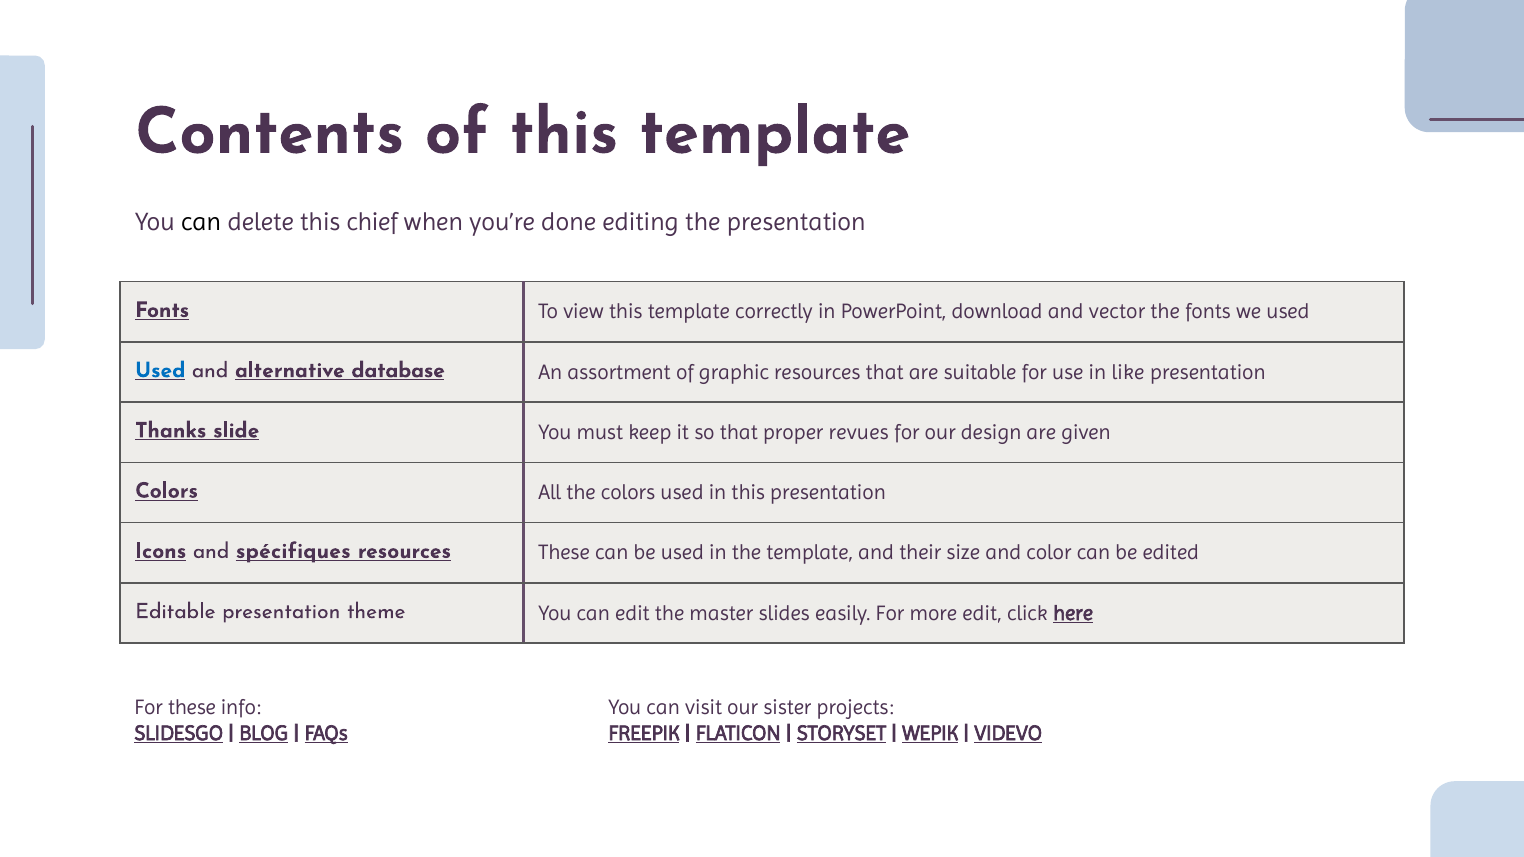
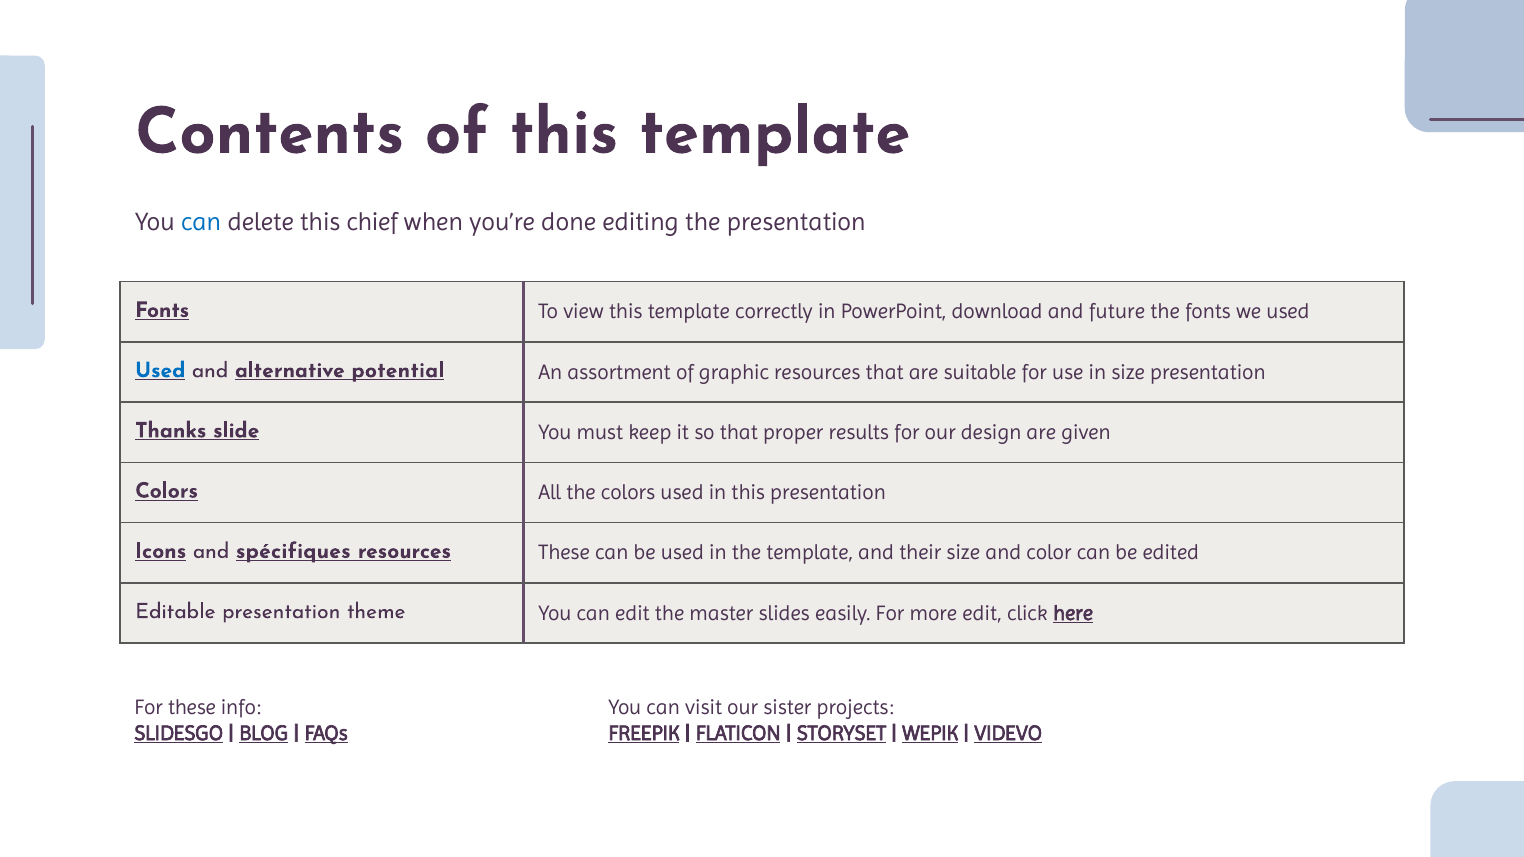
can at (201, 222) colour: black -> blue
vector: vector -> future
database: database -> potential
in like: like -> size
revues: revues -> results
